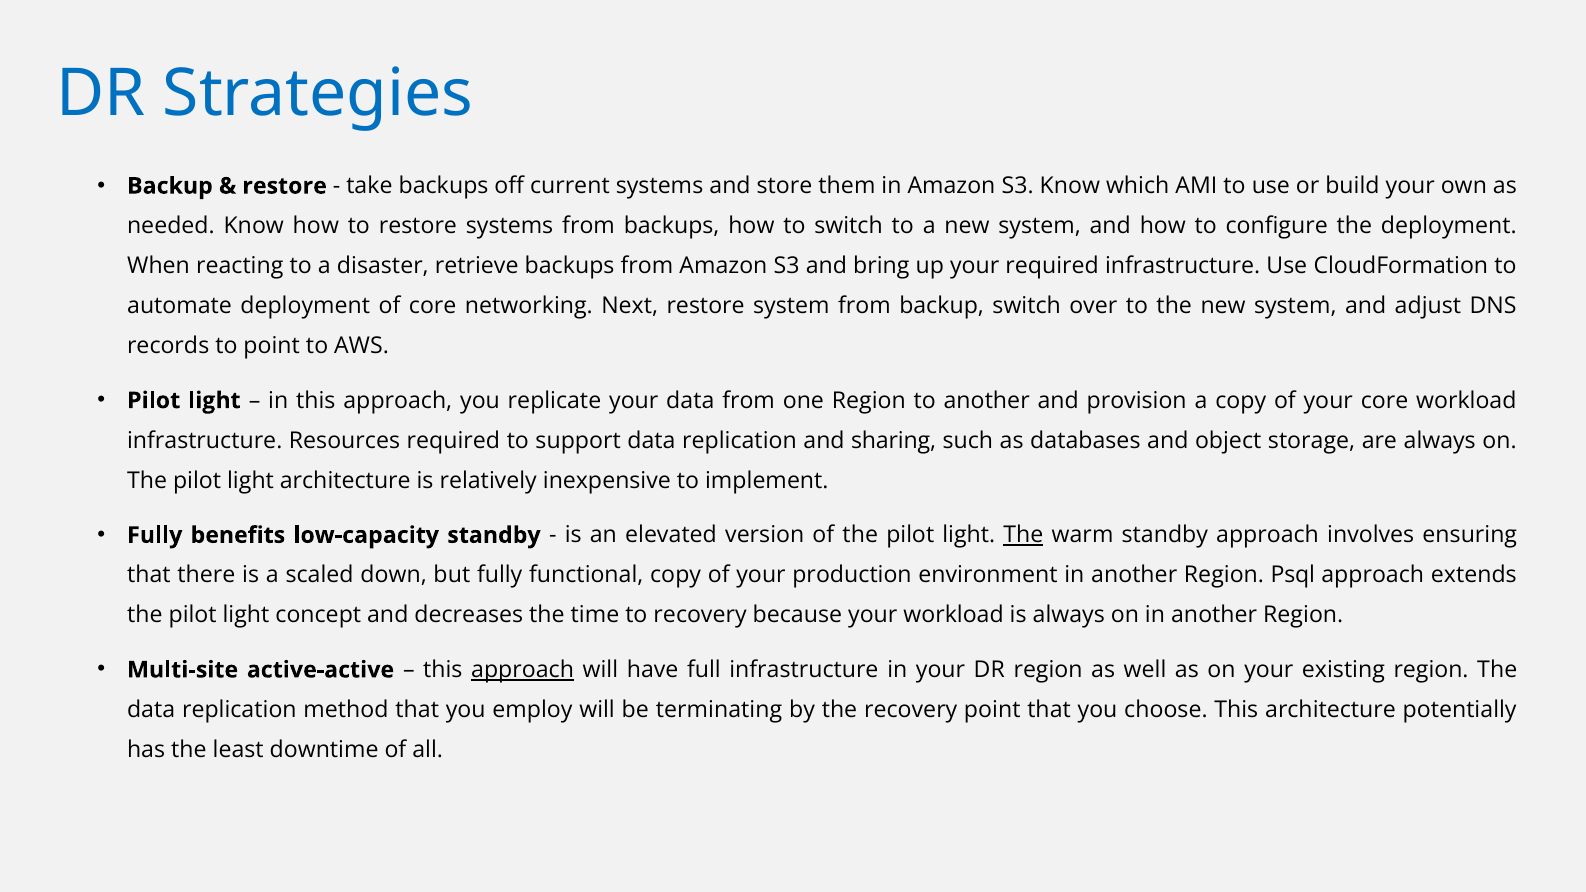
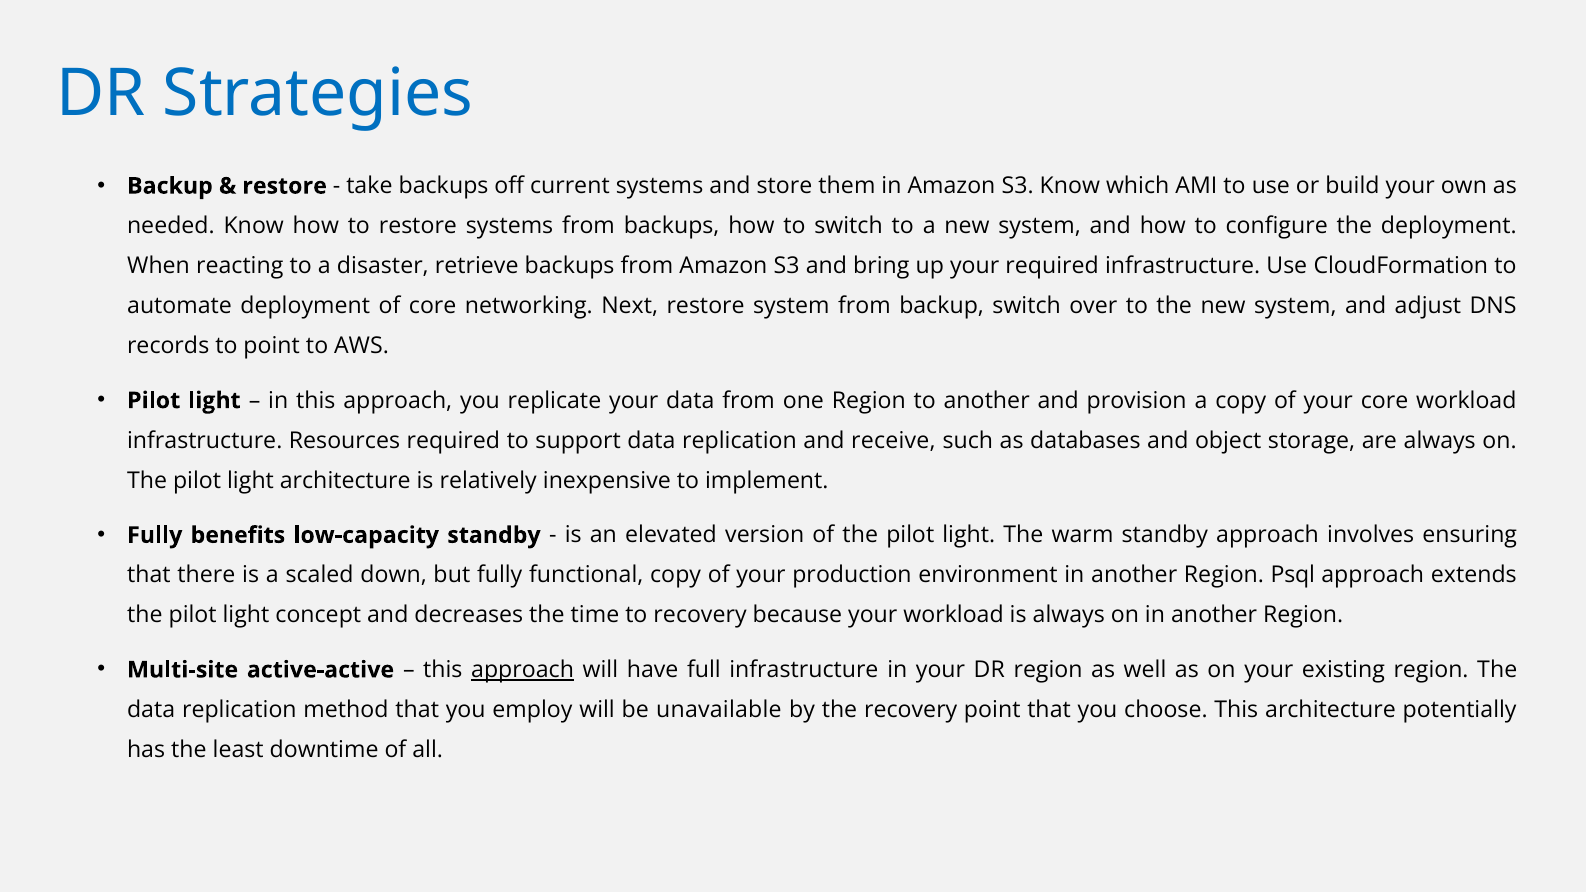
sharing: sharing -> receive
The at (1023, 535) underline: present -> none
terminating: terminating -> unavailable
